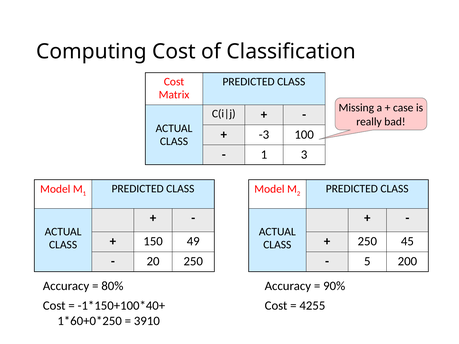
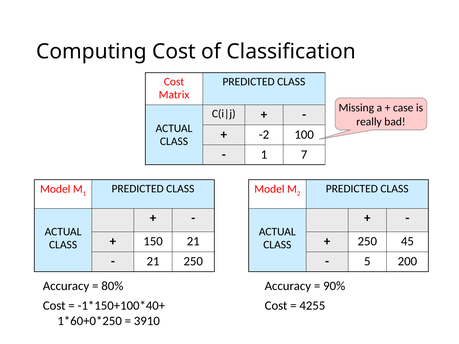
-3: -3 -> -2
3: 3 -> 7
150 49: 49 -> 21
20 at (153, 262): 20 -> 21
